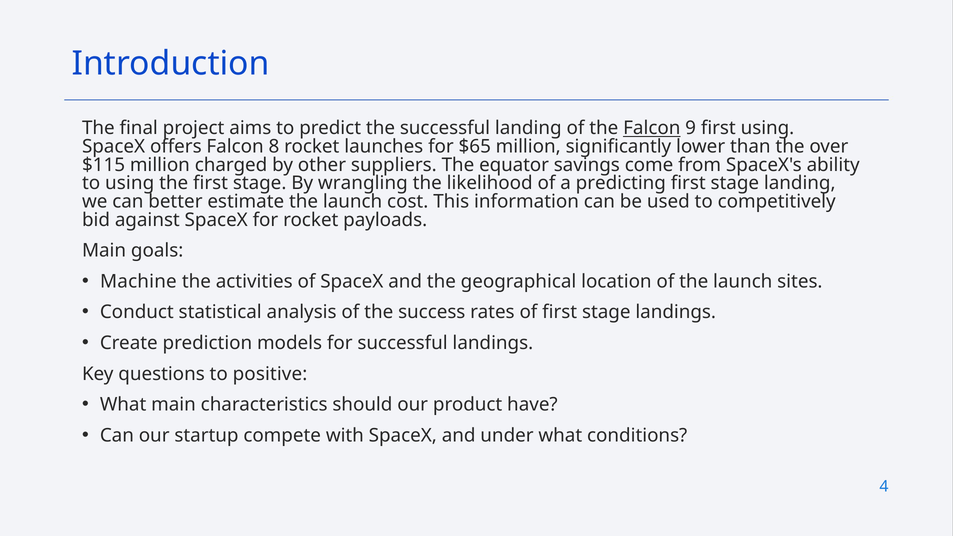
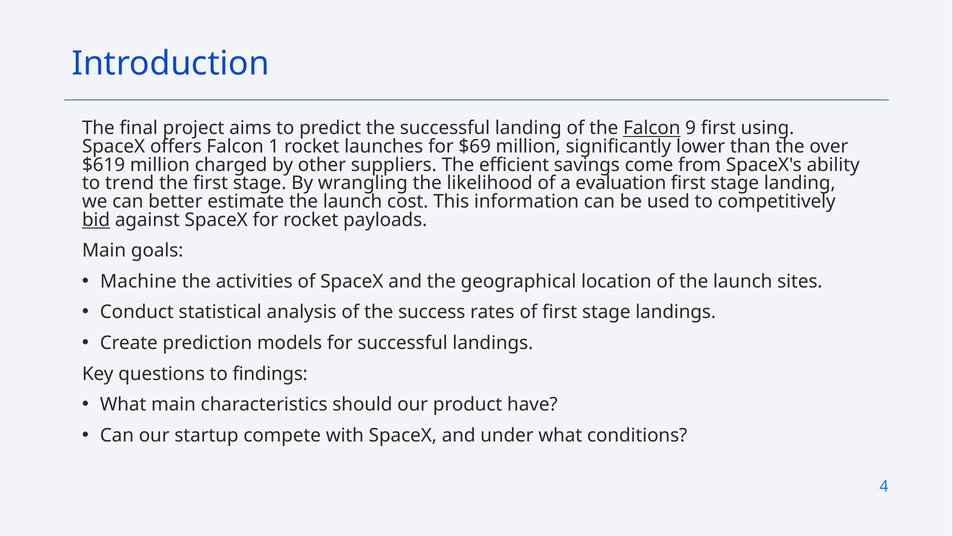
8: 8 -> 1
$65: $65 -> $69
$115: $115 -> $619
equator: equator -> efficient
to using: using -> trend
predicting: predicting -> evaluation
bid underline: none -> present
positive: positive -> findings
